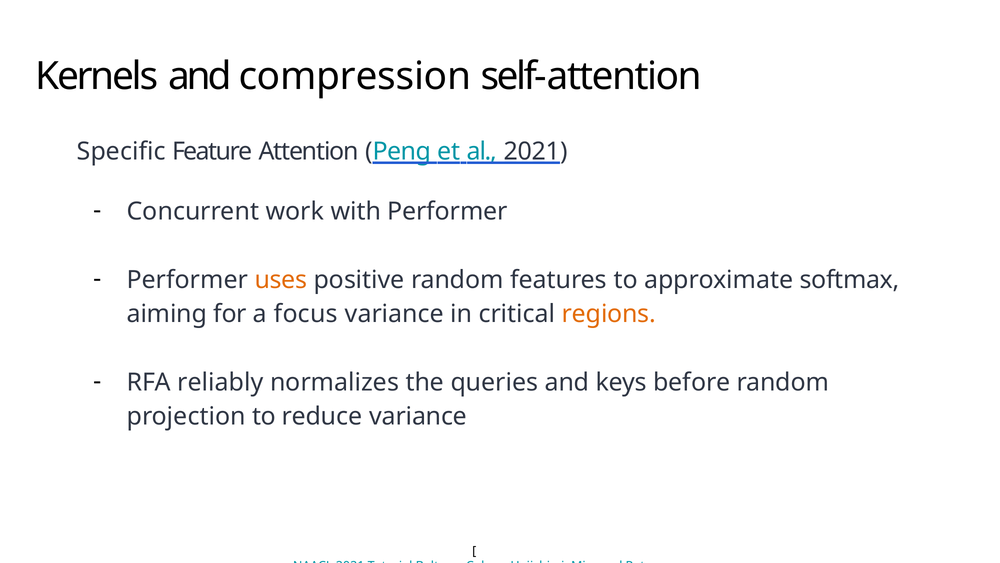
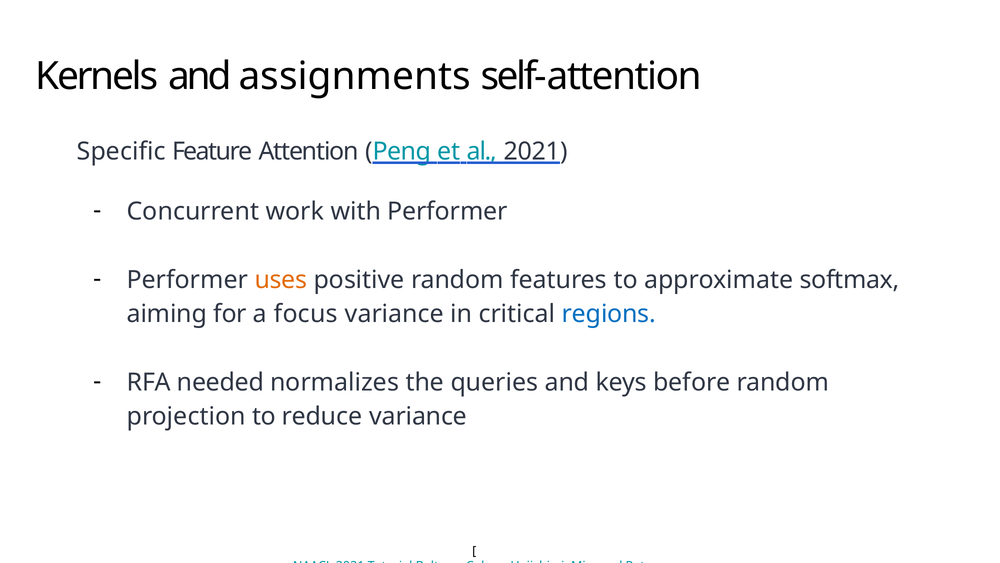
compression: compression -> assignments
regions colour: orange -> blue
reliably: reliably -> needed
